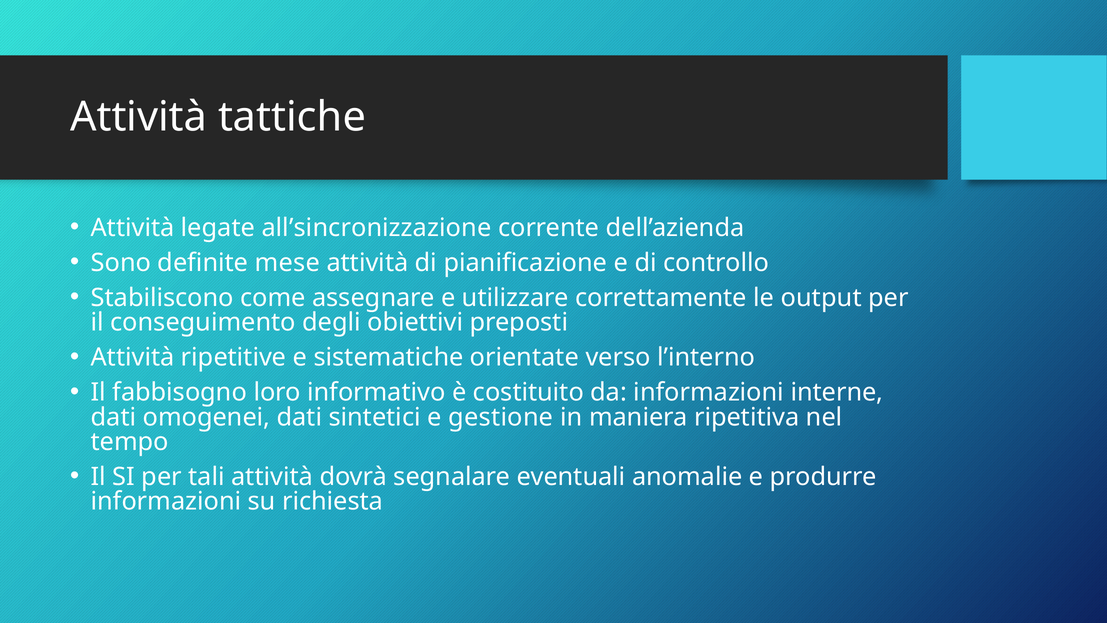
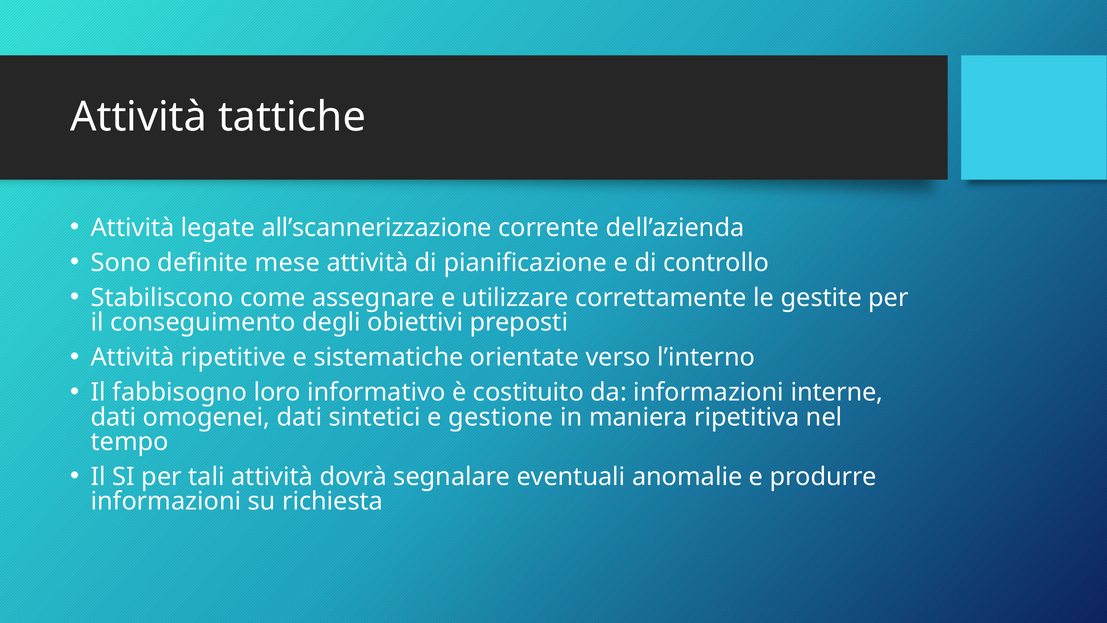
all’sincronizzazione: all’sincronizzazione -> all’scannerizzazione
output: output -> gestite
